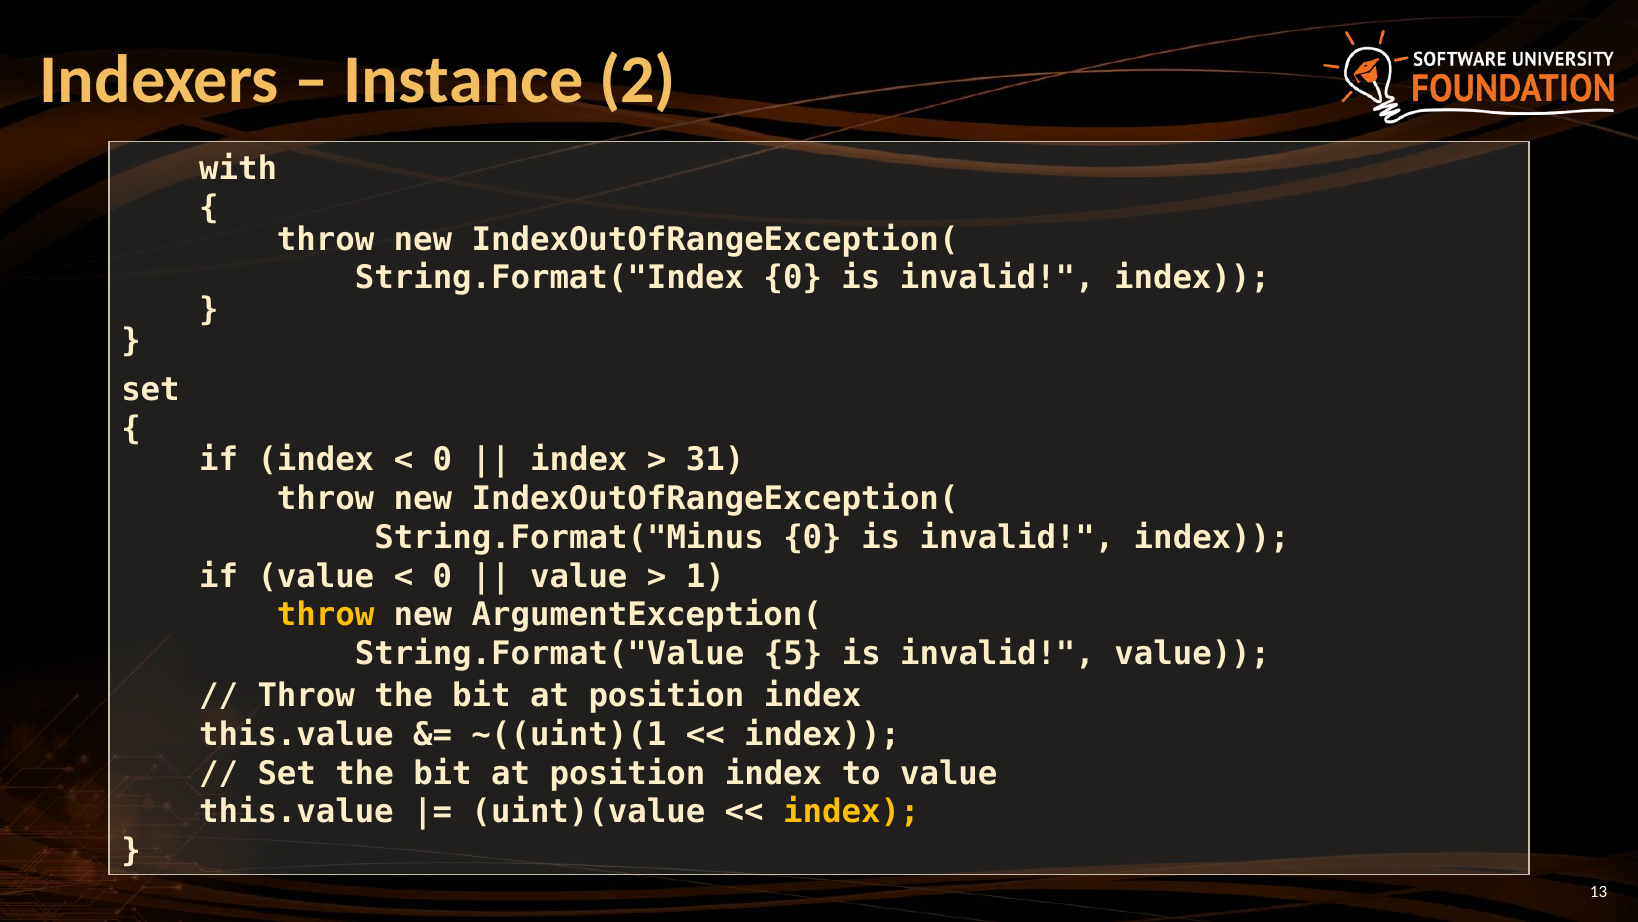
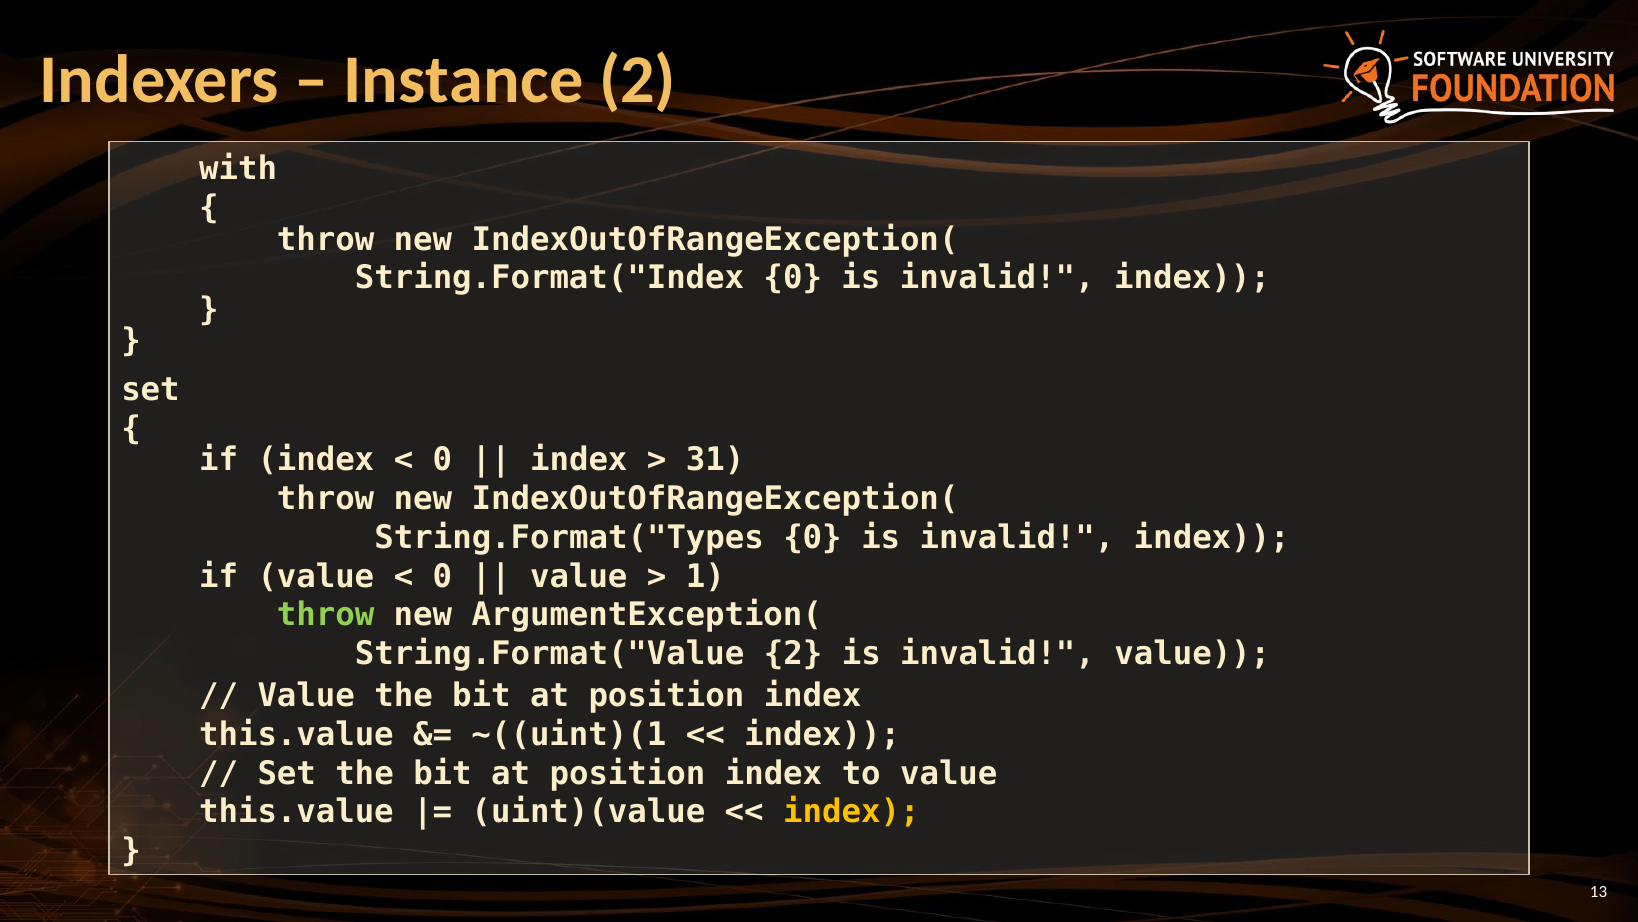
String.Format("Minus: String.Format("Minus -> String.Format("Types
throw at (326, 615) colour: yellow -> light green
String.Format("Value 5: 5 -> 2
Throw at (306, 696): Throw -> Value
